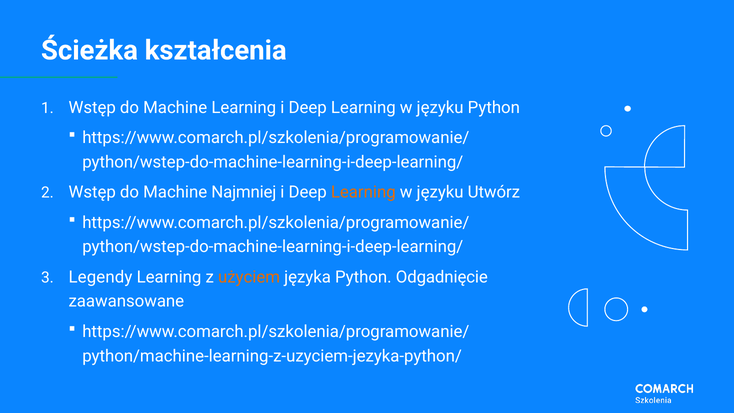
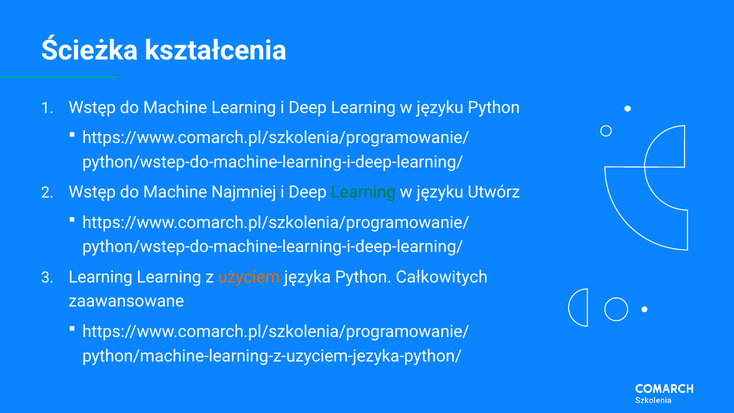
Learning at (363, 192) colour: orange -> green
Legendy at (100, 277): Legendy -> Learning
Odgadnięcie: Odgadnięcie -> Całkowitych
